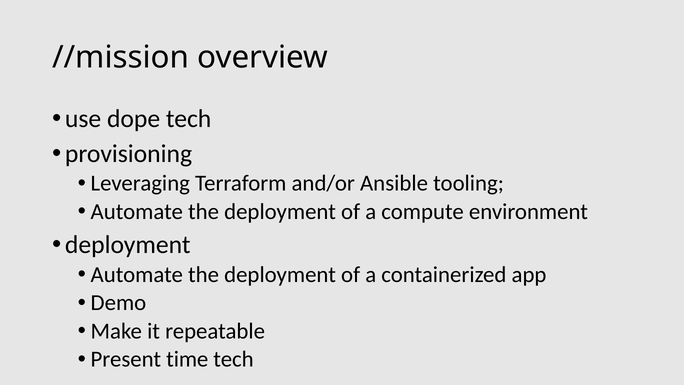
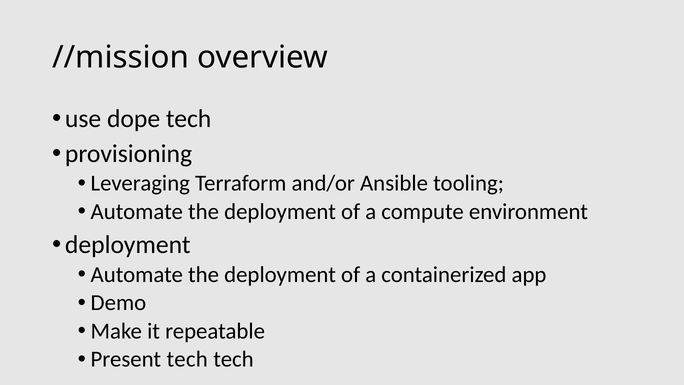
Present time: time -> tech
